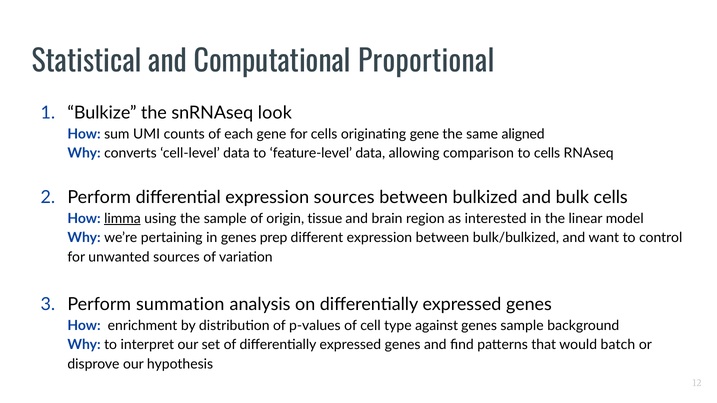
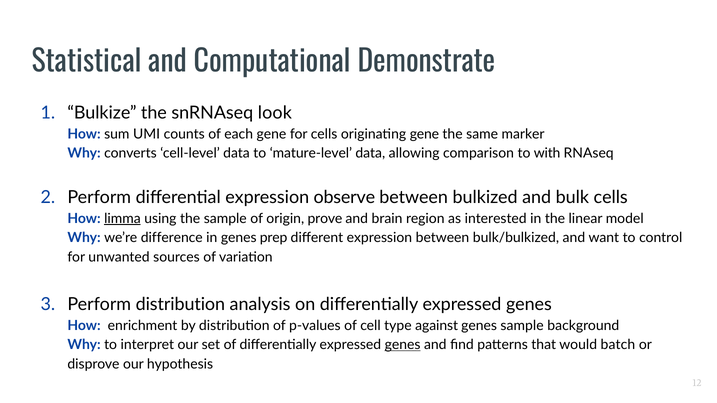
Proportional: Proportional -> Demonstrate
aligned: aligned -> marker
feature-level: feature-level -> mature-level
to cells: cells -> with
expression sources: sources -> observe
tissue: tissue -> prove
pertaining: pertaining -> difference
Perform summation: summation -> distribution
genes at (403, 345) underline: none -> present
